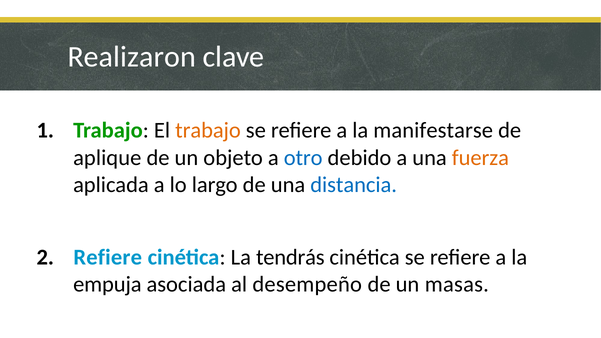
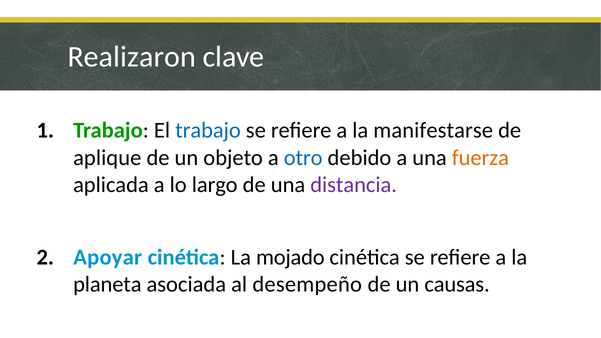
trabajo at (208, 131) colour: orange -> blue
distancia colour: blue -> purple
Refiere at (108, 258): Refiere -> Apoyar
tendrás: tendrás -> mojado
empuja: empuja -> planeta
masas: masas -> causas
